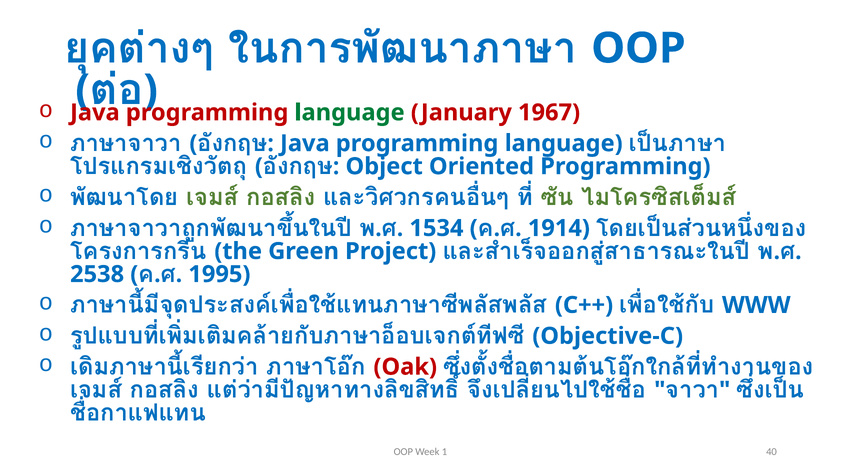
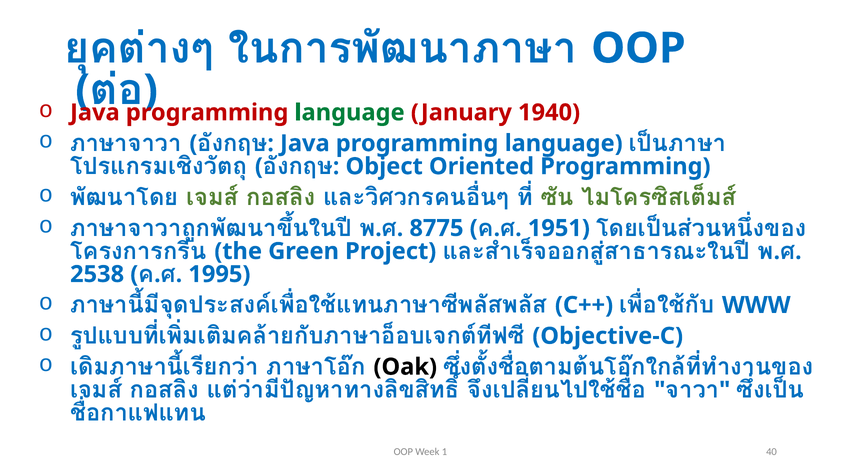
1967: 1967 -> 1940
1534: 1534 -> 8775
1914: 1914 -> 1951
Oak colour: red -> black
